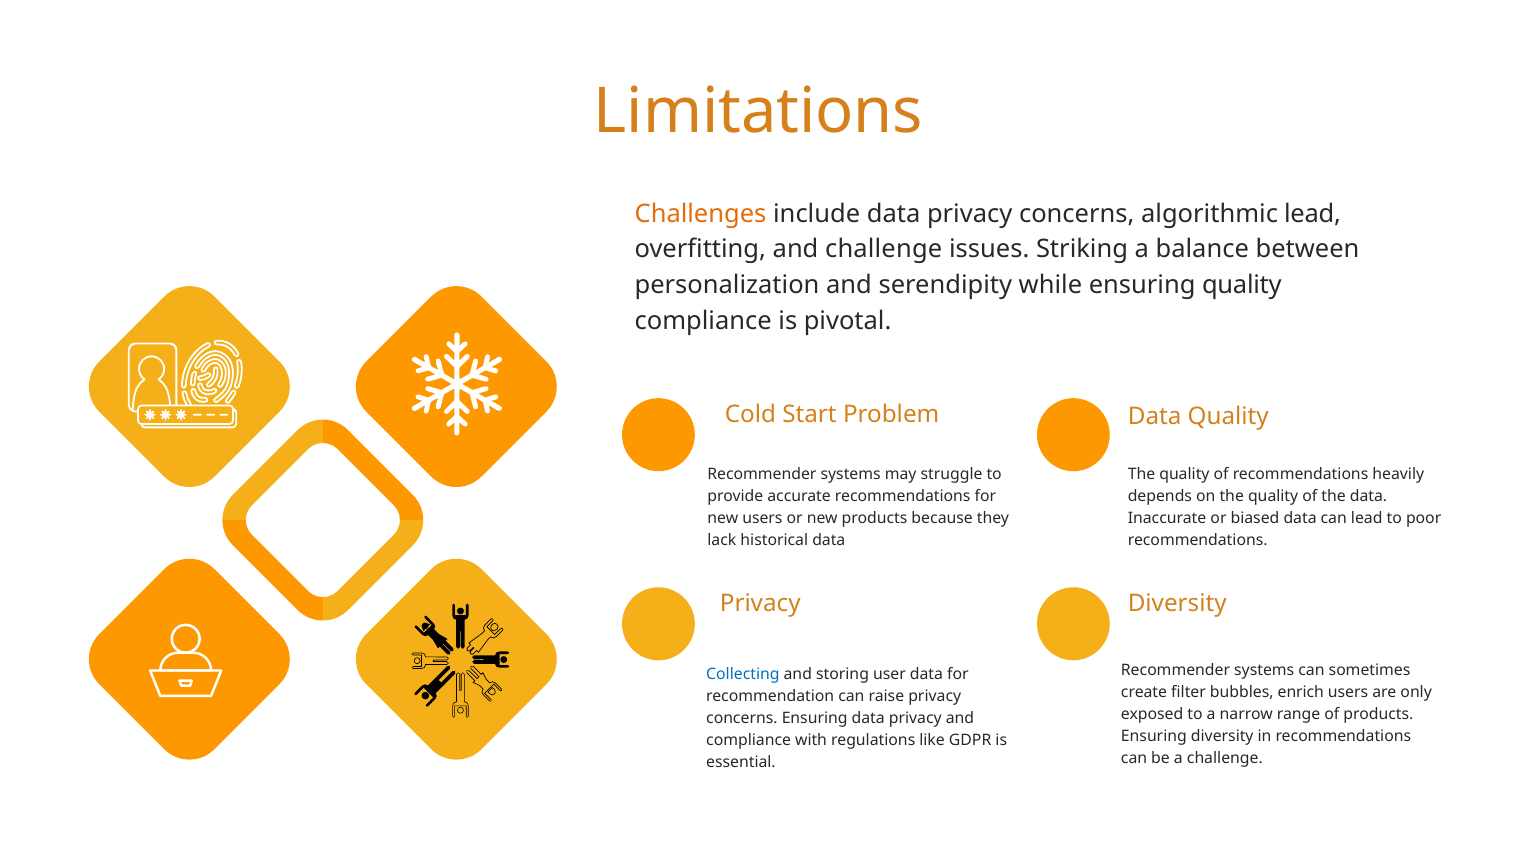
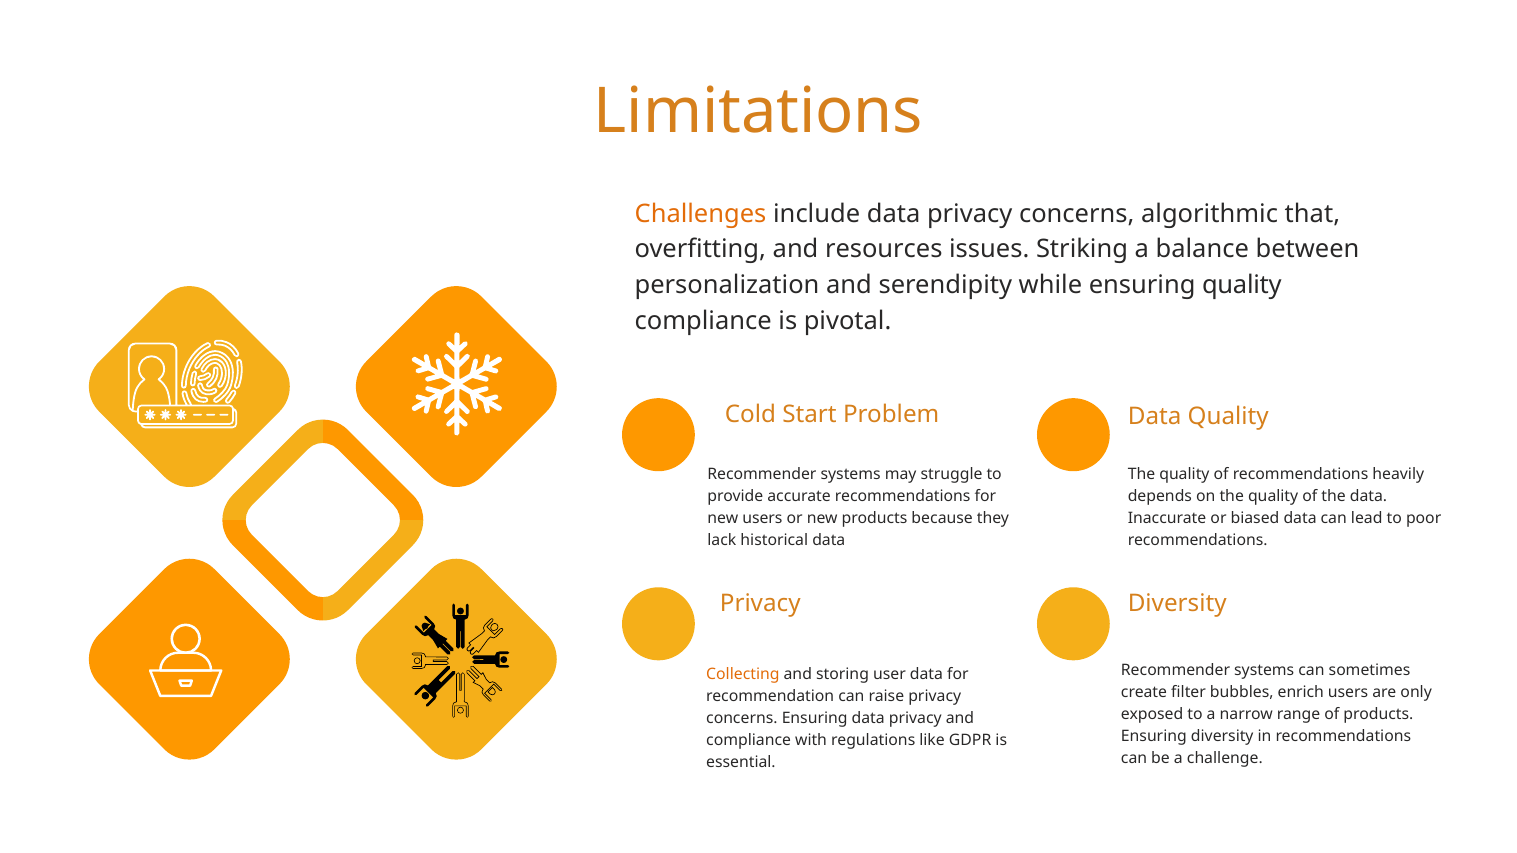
algorithmic lead: lead -> that
and challenge: challenge -> resources
Collecting colour: blue -> orange
